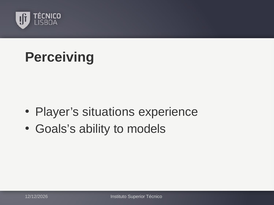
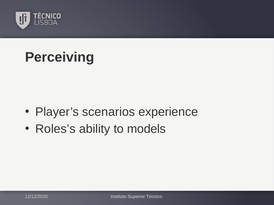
situations: situations -> scenarios
Goals’s: Goals’s -> Roles’s
